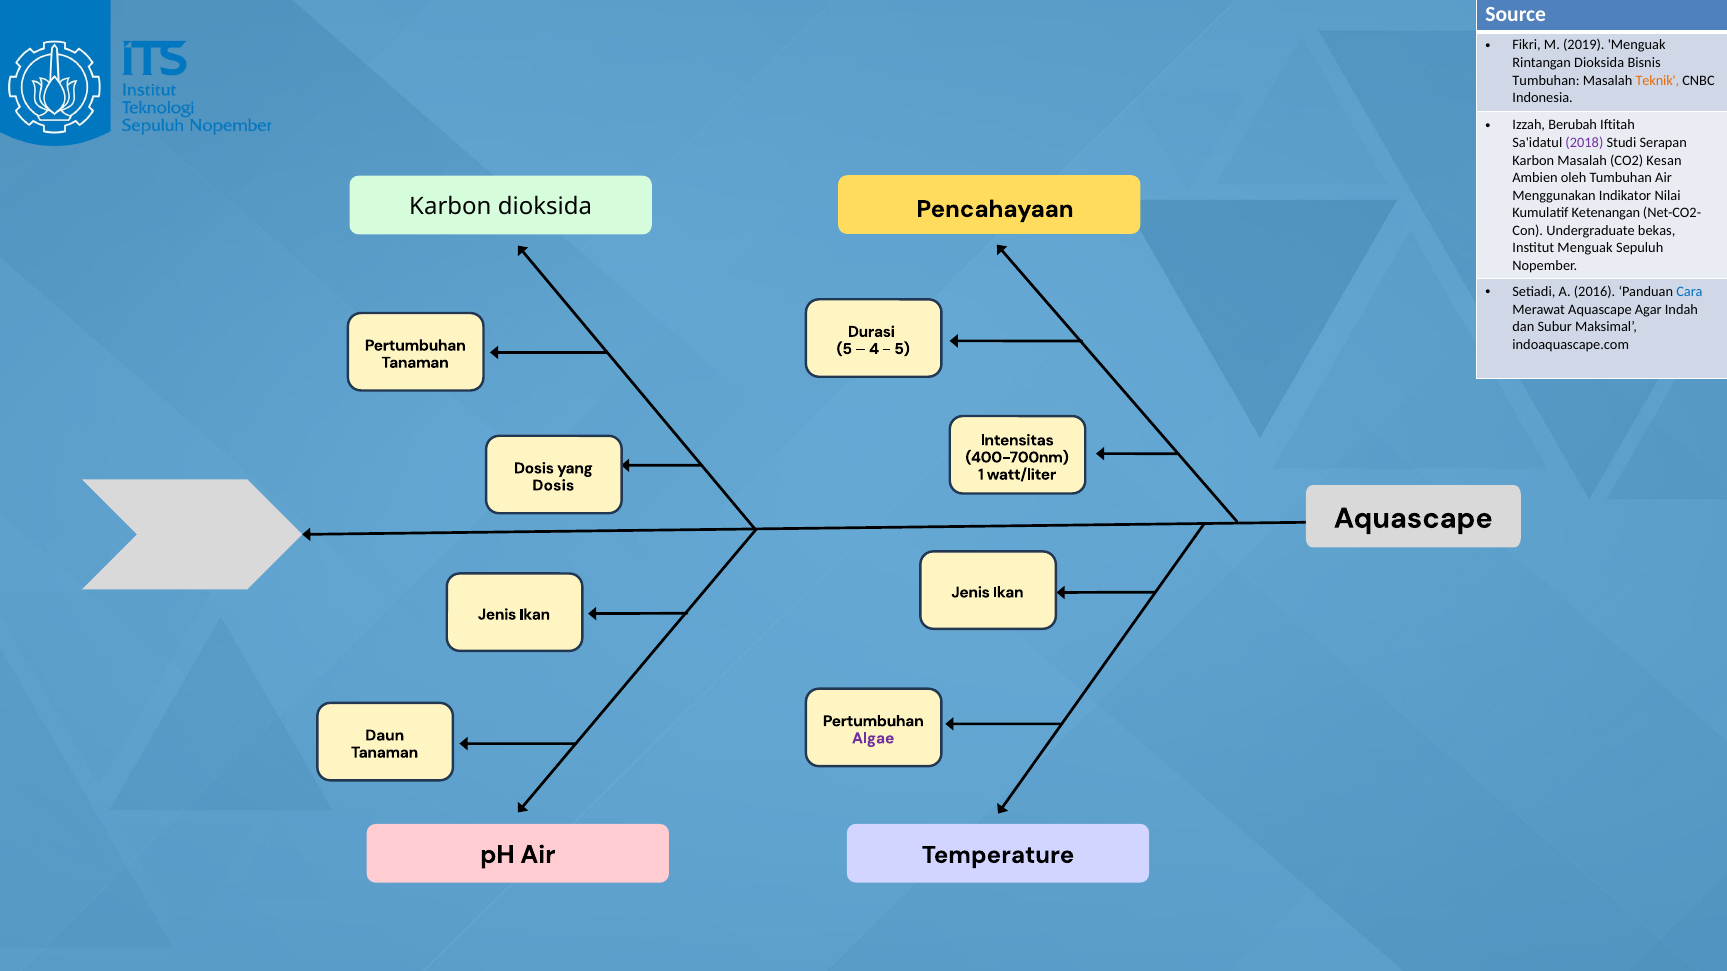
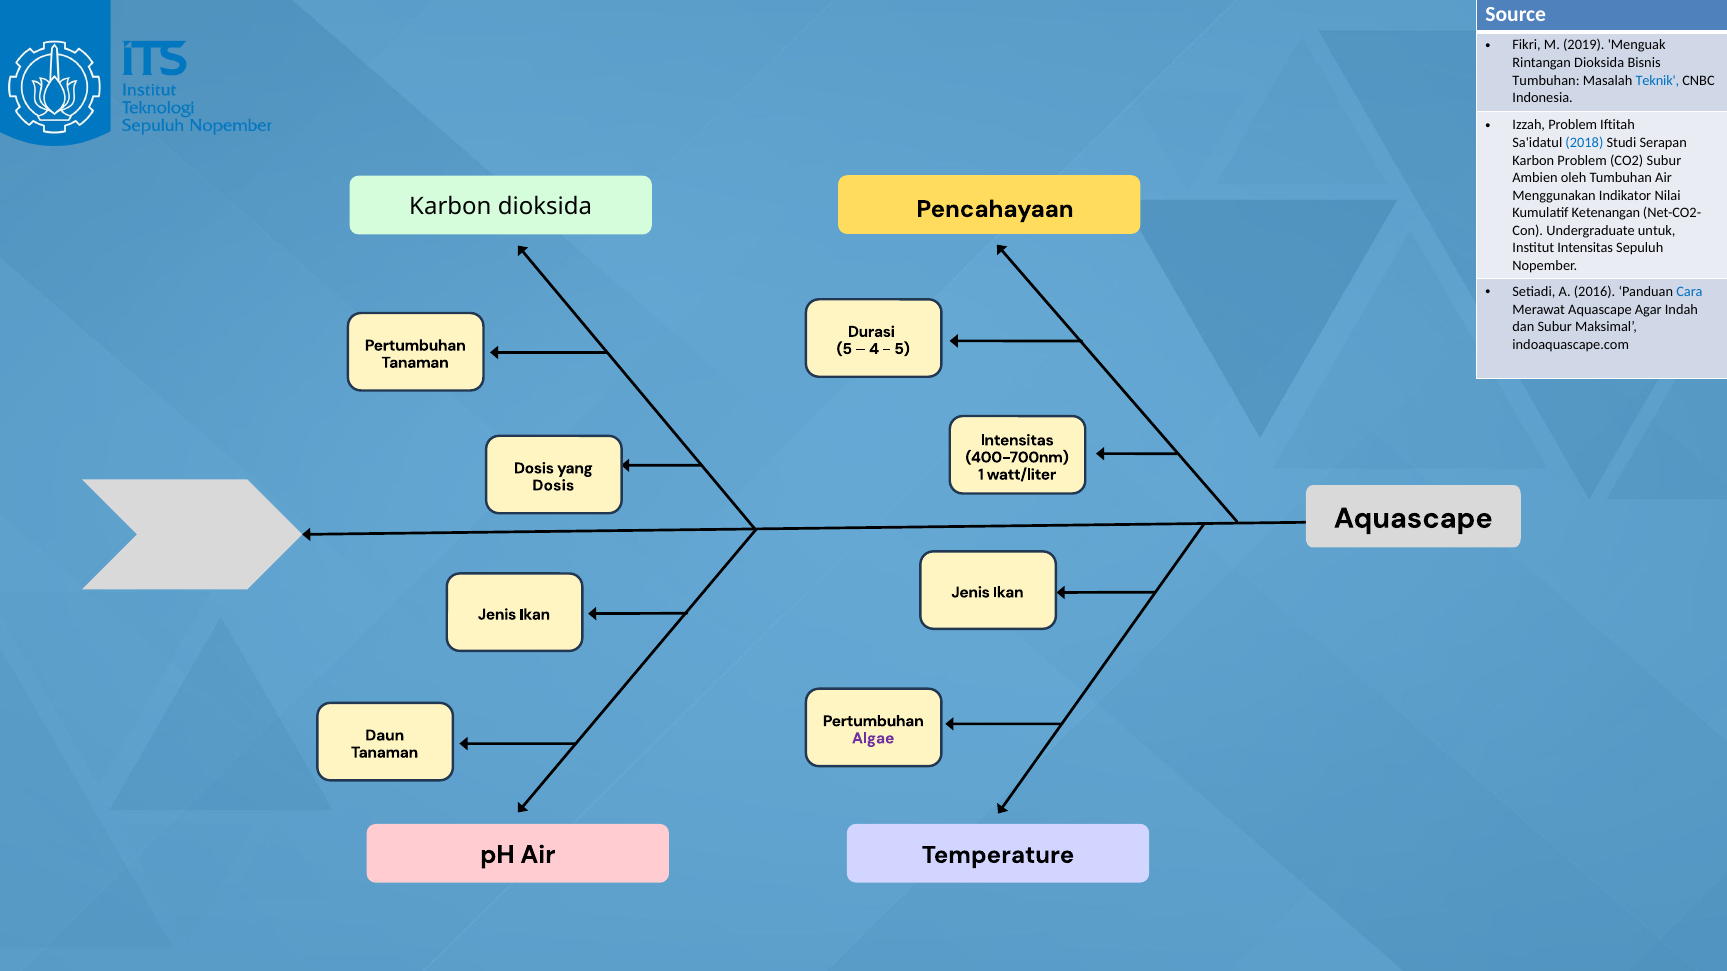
Teknik colour: orange -> blue
Izzah Berubah: Berubah -> Problem
2018 colour: purple -> blue
Karbon Masalah: Masalah -> Problem
CO2 Kesan: Kesan -> Subur
bekas: bekas -> untuk
Institut Menguak: Menguak -> Intensitas
